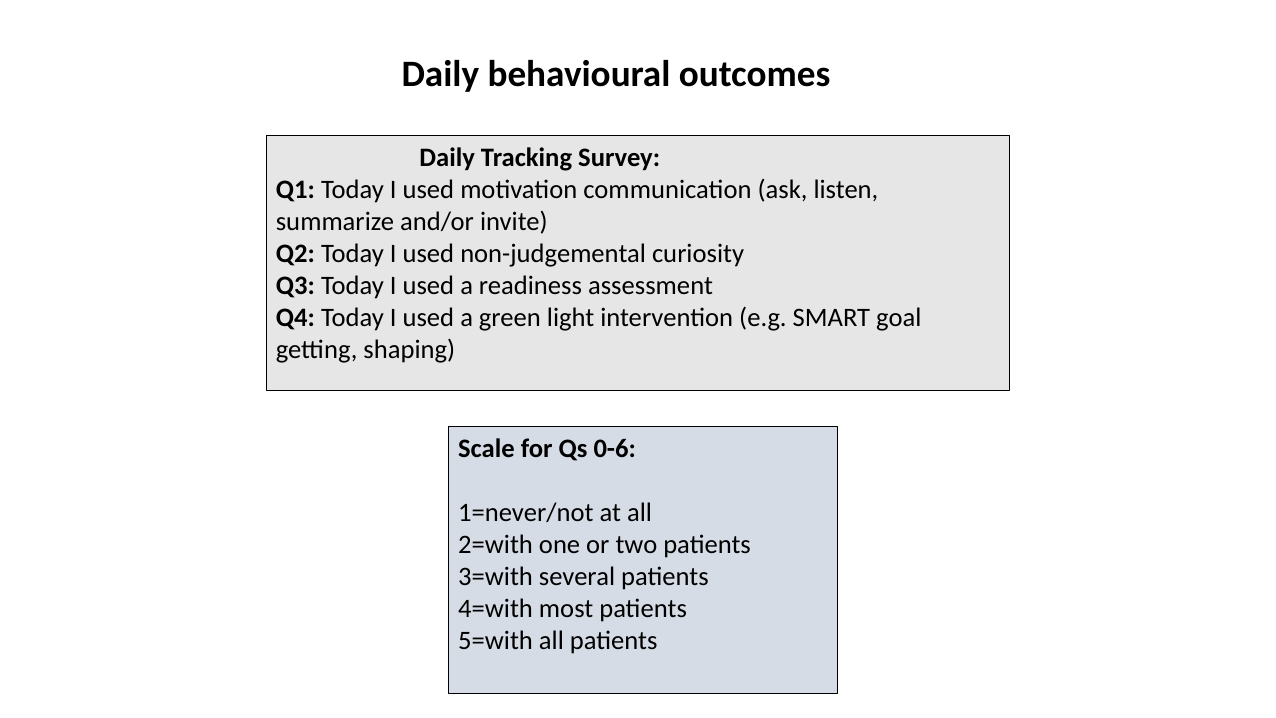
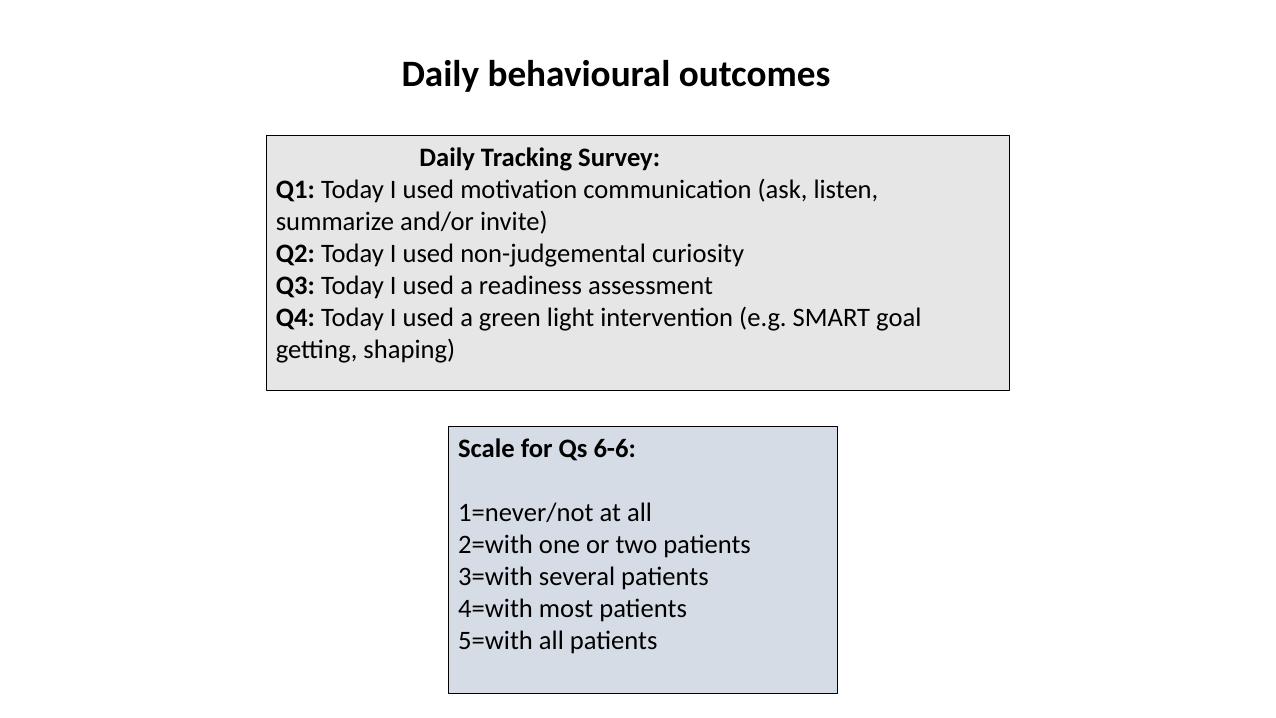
0-6: 0-6 -> 6-6
